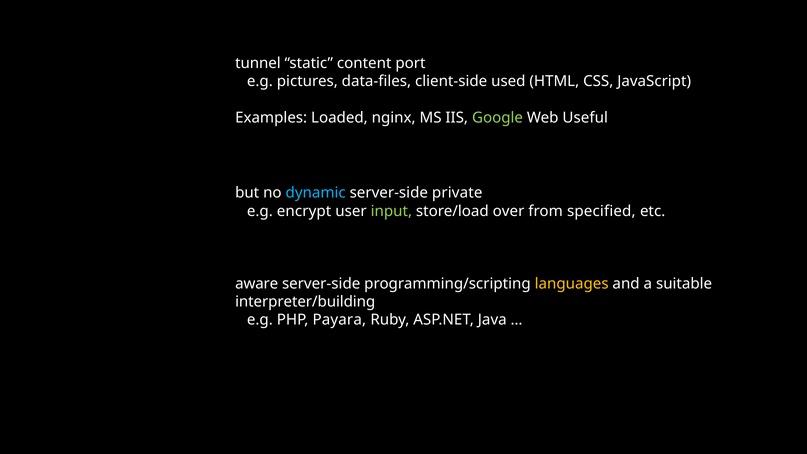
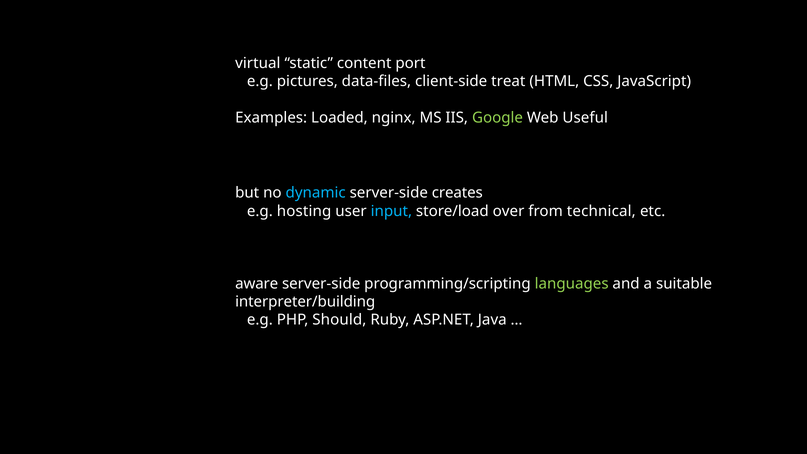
tunnel: tunnel -> virtual
used: used -> treat
private: private -> creates
encrypt: encrypt -> hosting
input colour: light green -> light blue
specified: specified -> technical
languages colour: yellow -> light green
Payara: Payara -> Should
